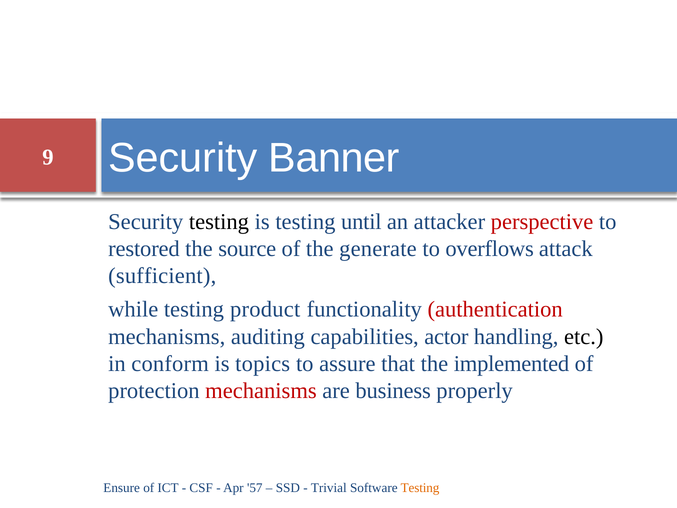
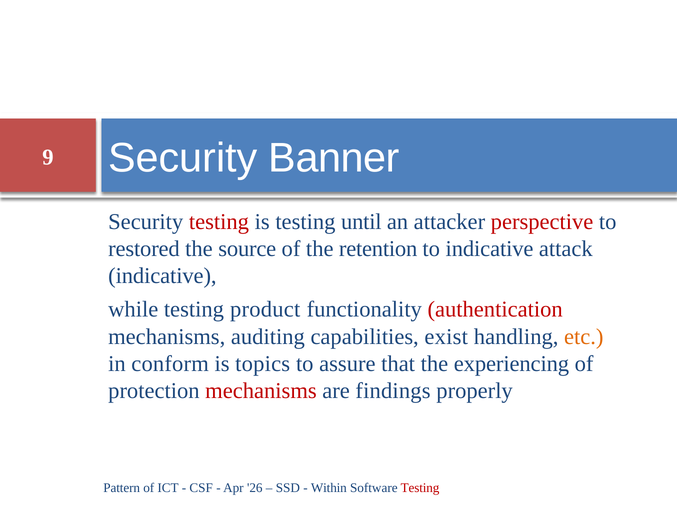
testing at (219, 222) colour: black -> red
generate: generate -> retention
to overflows: overflows -> indicative
sufficient at (162, 276): sufficient -> indicative
actor: actor -> exist
etc colour: black -> orange
implemented: implemented -> experiencing
business: business -> findings
Ensure: Ensure -> Pattern
57: 57 -> 26
Trivial: Trivial -> Within
Testing at (420, 487) colour: orange -> red
